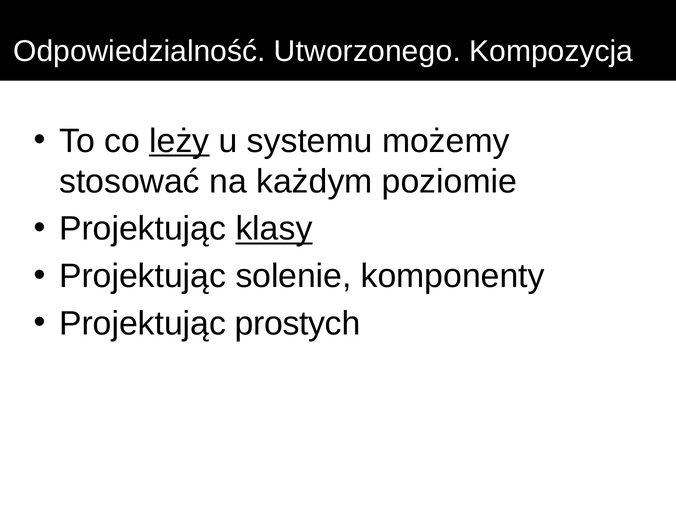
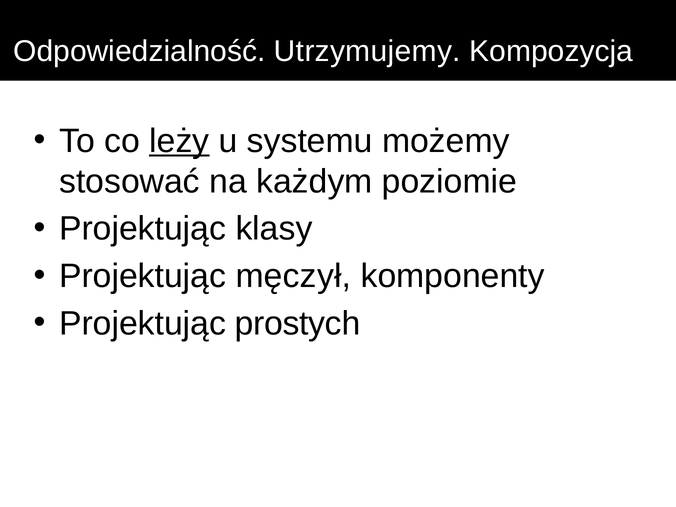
Utworzonego: Utworzonego -> Utrzymujemy
klasy underline: present -> none
solenie: solenie -> męczył
